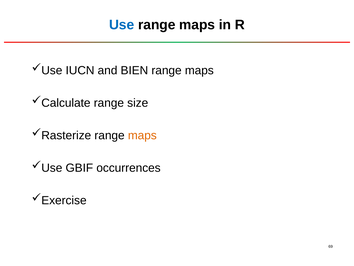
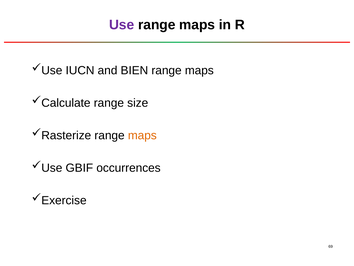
Use colour: blue -> purple
